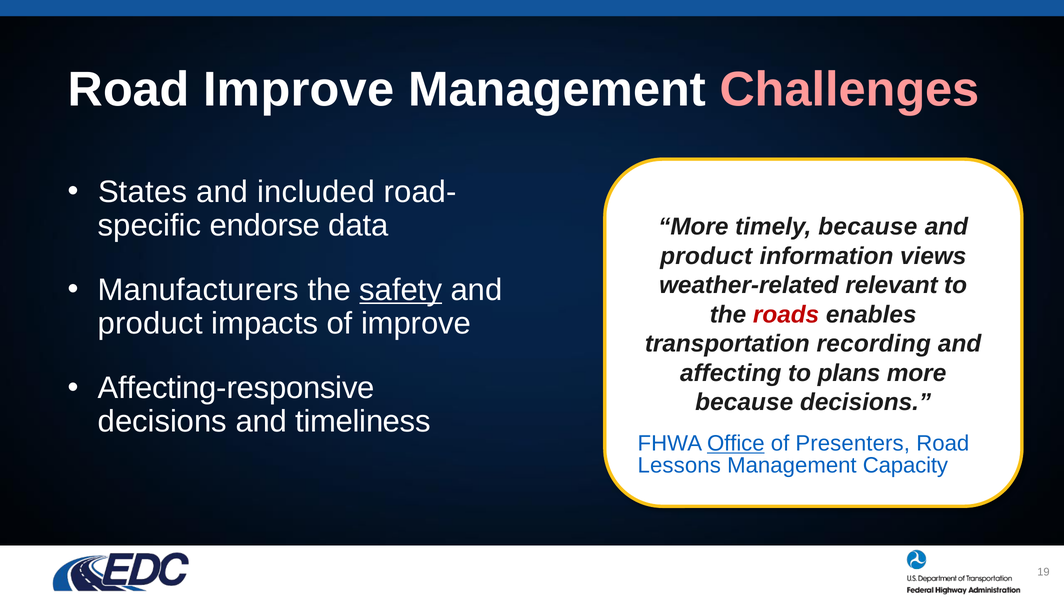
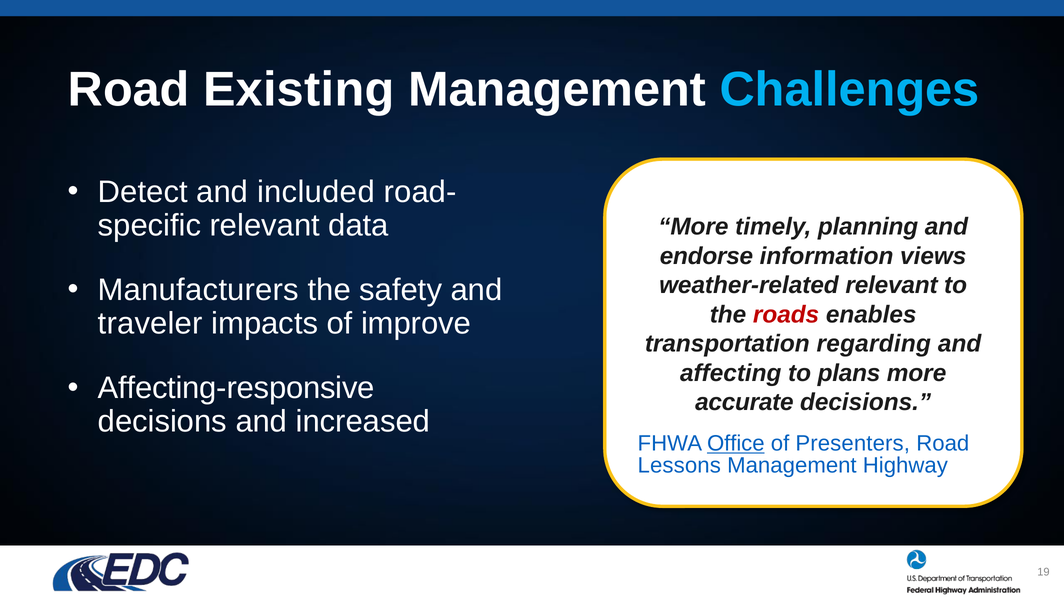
Road Improve: Improve -> Existing
Challenges colour: pink -> light blue
States: States -> Detect
endorse at (265, 225): endorse -> relevant
timely because: because -> planning
product at (706, 256): product -> endorse
safety underline: present -> none
product at (150, 323): product -> traveler
recording: recording -> regarding
because at (744, 402): because -> accurate
timeliness: timeliness -> increased
Capacity: Capacity -> Highway
